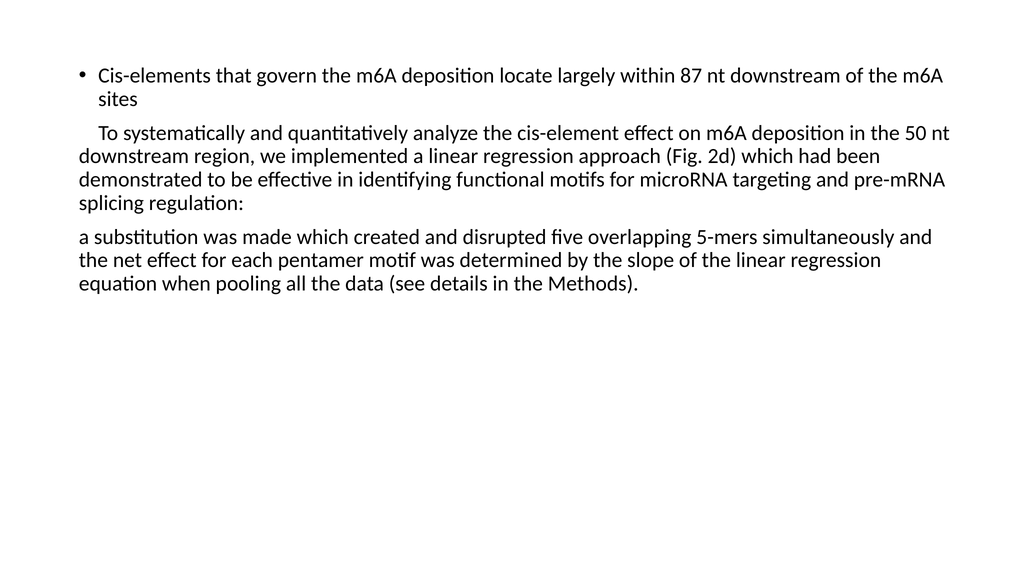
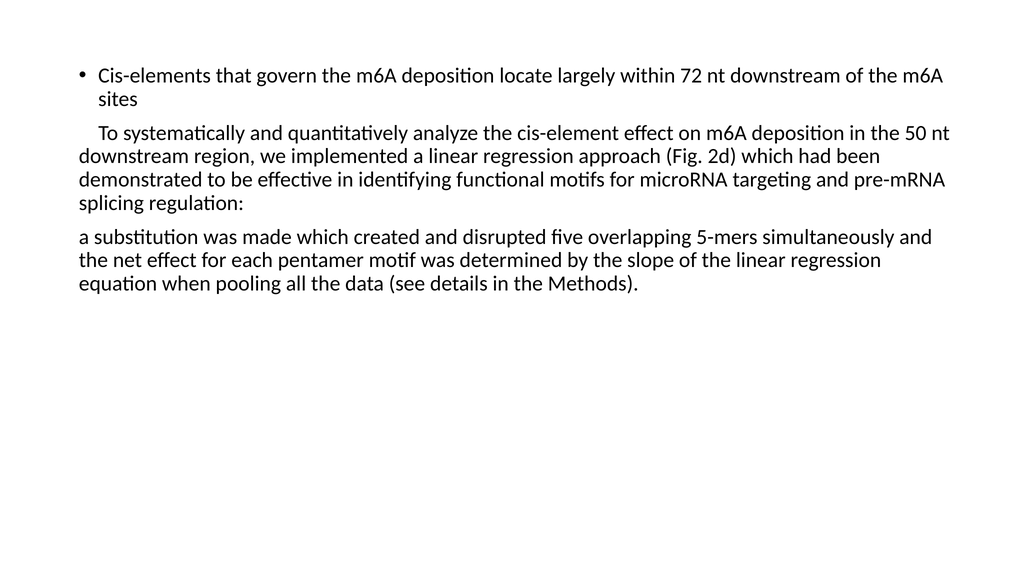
87: 87 -> 72
